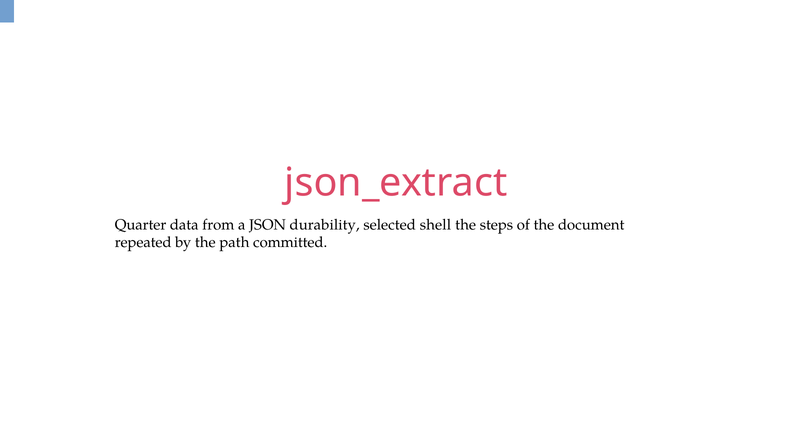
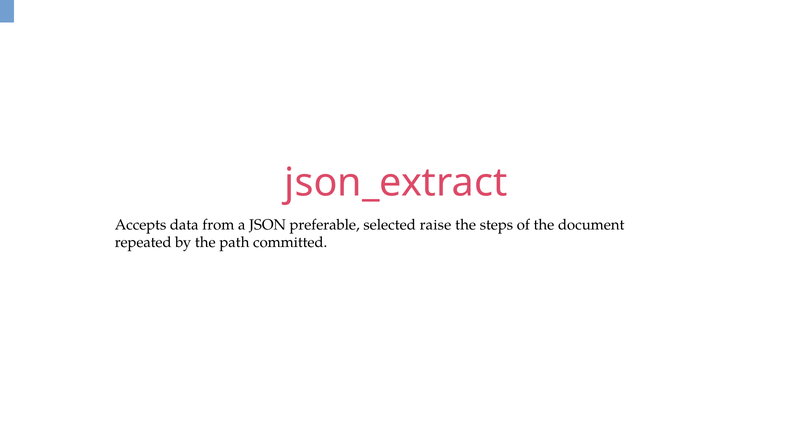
Quarter: Quarter -> Accepts
durability: durability -> preferable
shell: shell -> raise
